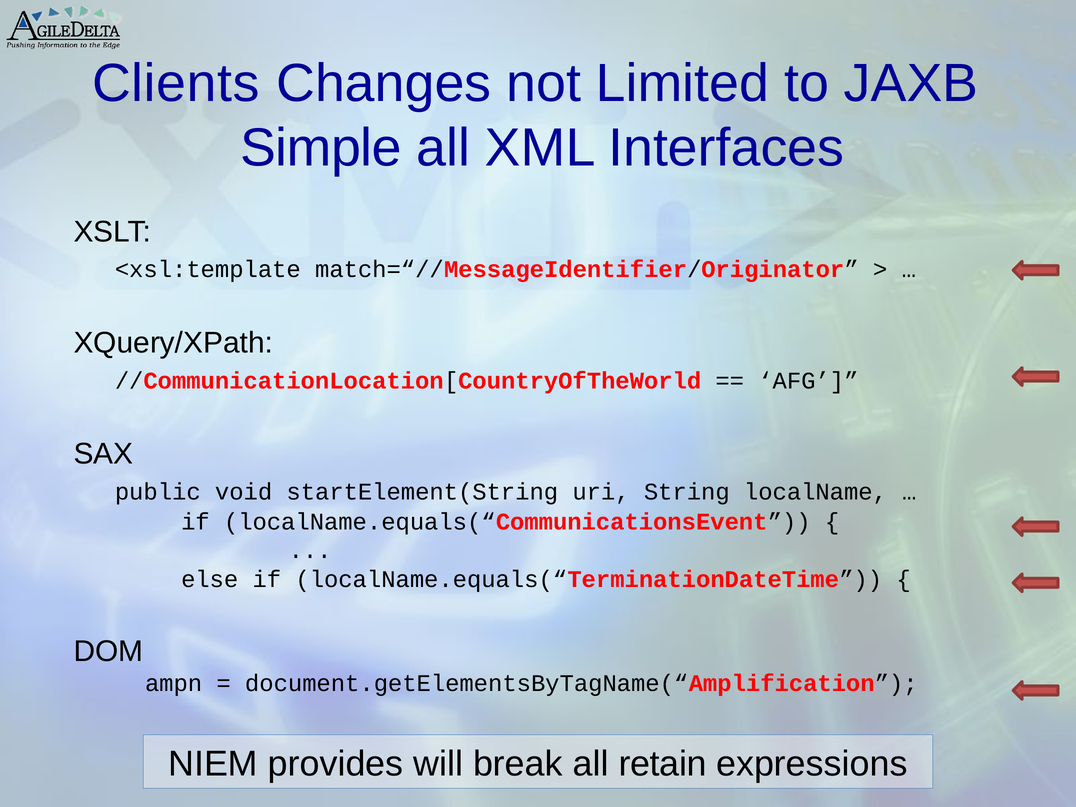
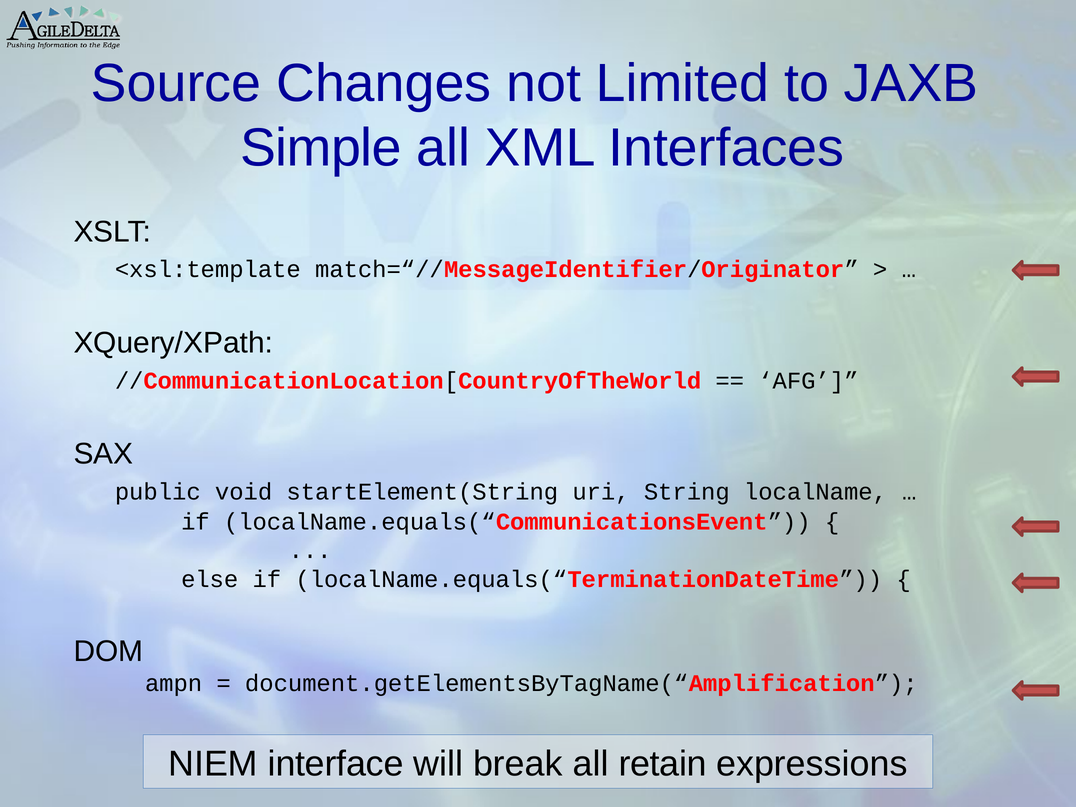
Clients: Clients -> Source
provides: provides -> interface
